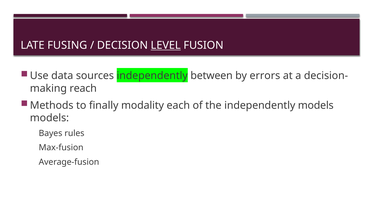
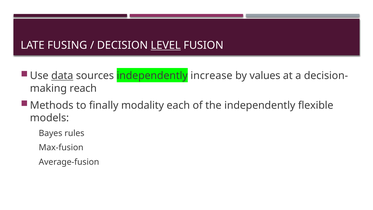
data underline: none -> present
between: between -> increase
errors: errors -> values
independently models: models -> flexible
